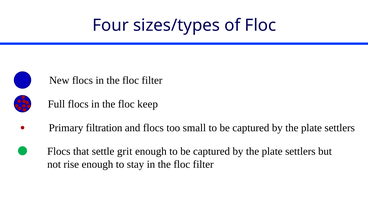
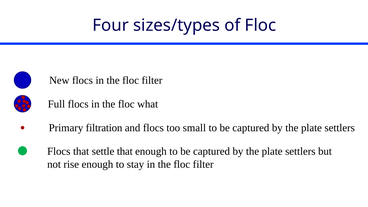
keep: keep -> what
settle grit: grit -> that
